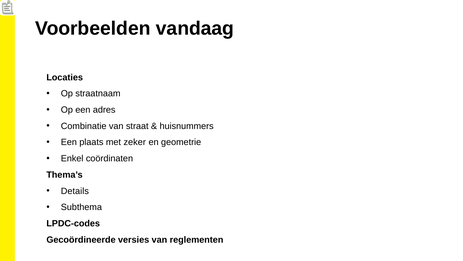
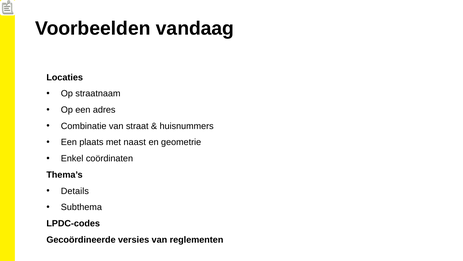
zeker: zeker -> naast
